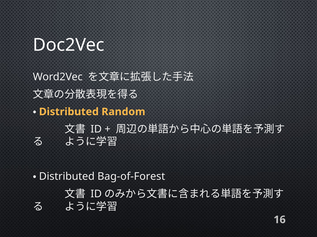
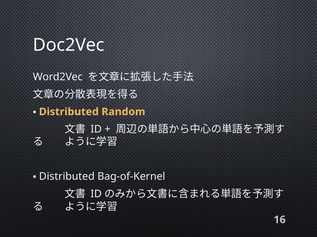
Bag-of-Forest: Bag-of-Forest -> Bag-of-Kernel
